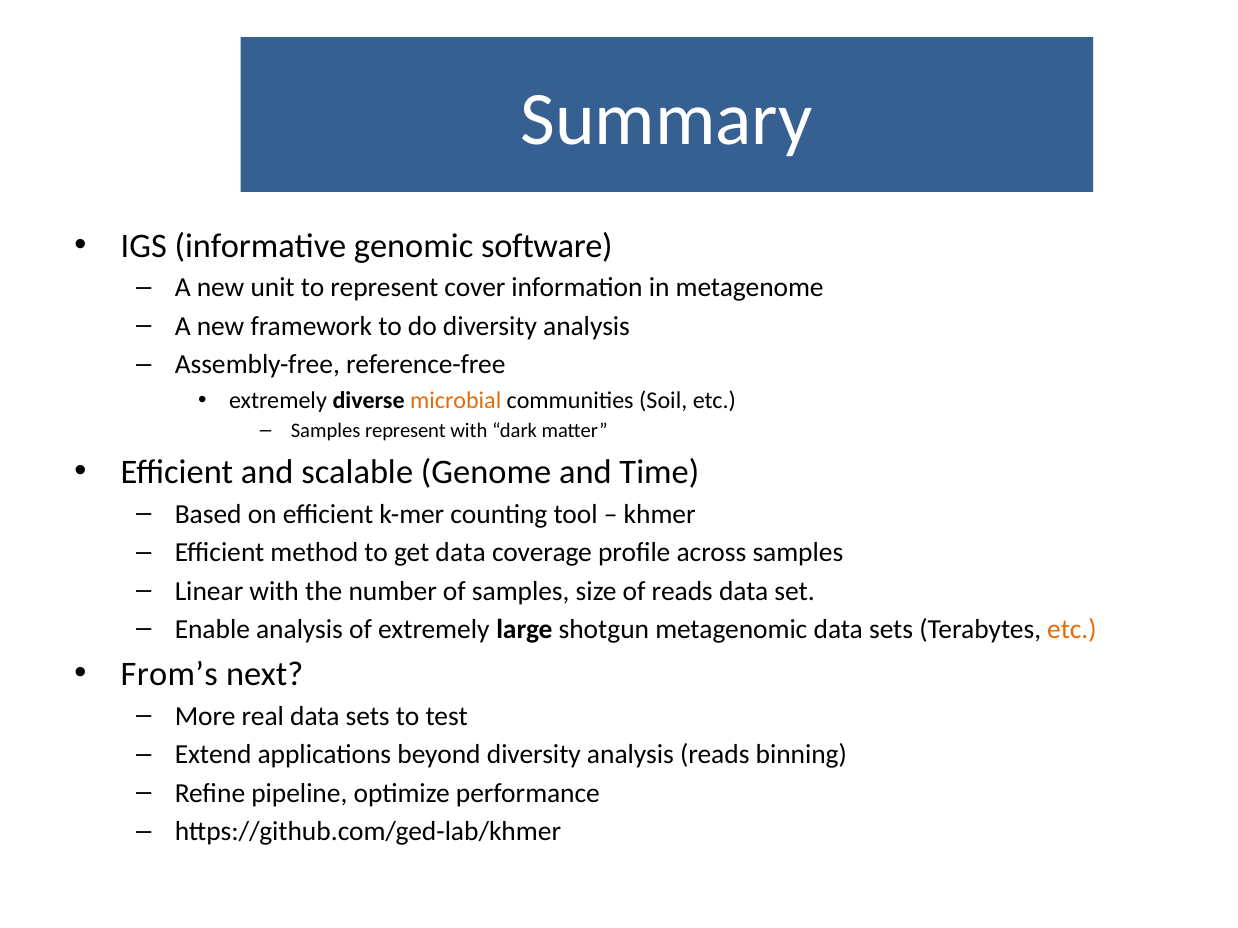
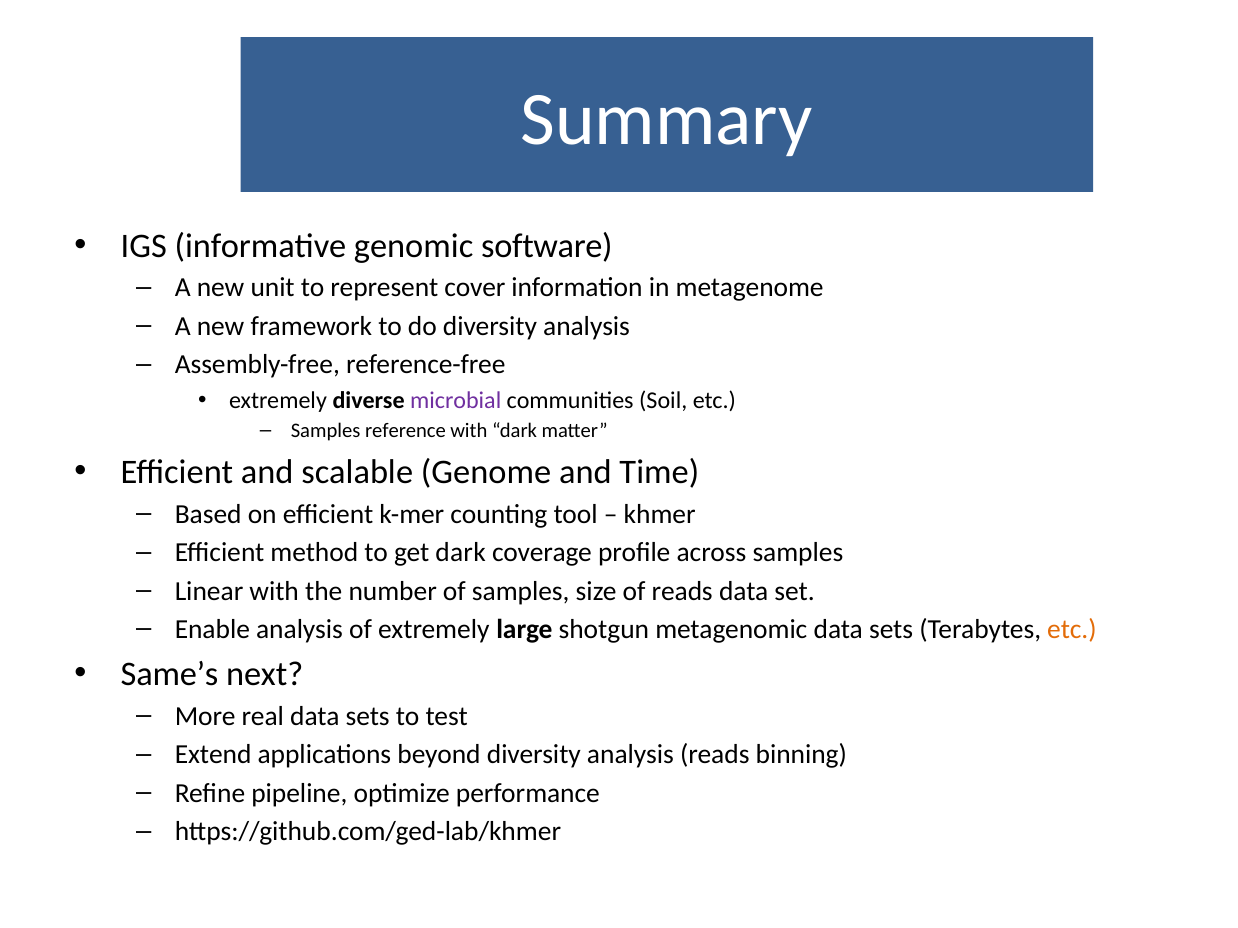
microbial colour: orange -> purple
Samples represent: represent -> reference
get data: data -> dark
From’s: From’s -> Same’s
